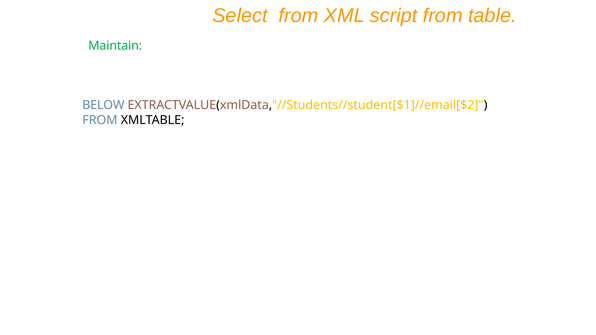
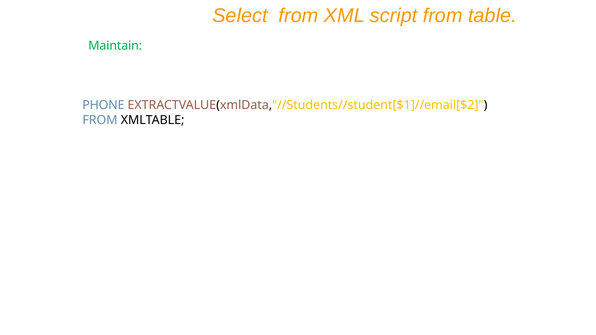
BELOW: BELOW -> PHONE
